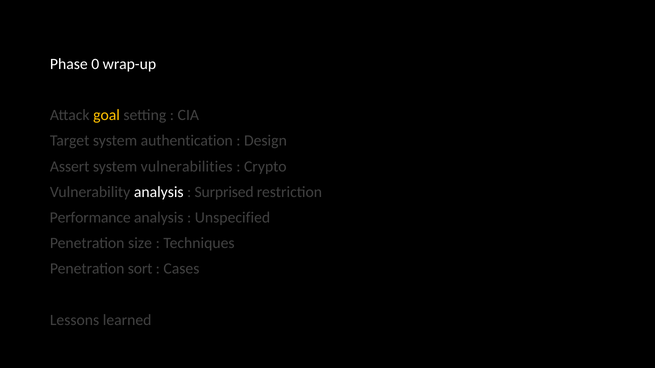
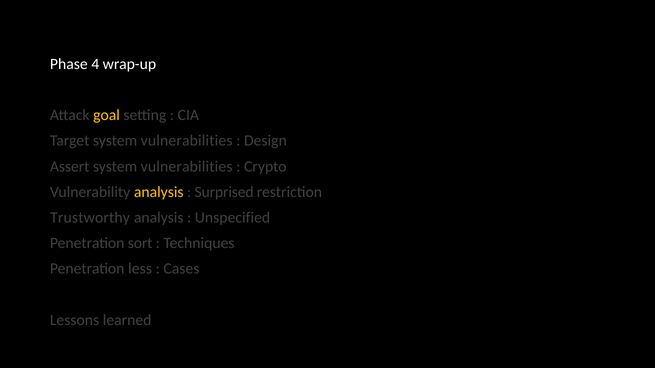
0: 0 -> 4
Target system authentication: authentication -> vulnerabilities
analysis at (159, 192) colour: white -> yellow
Performance: Performance -> Trustworthy
size: size -> sort
sort: sort -> less
